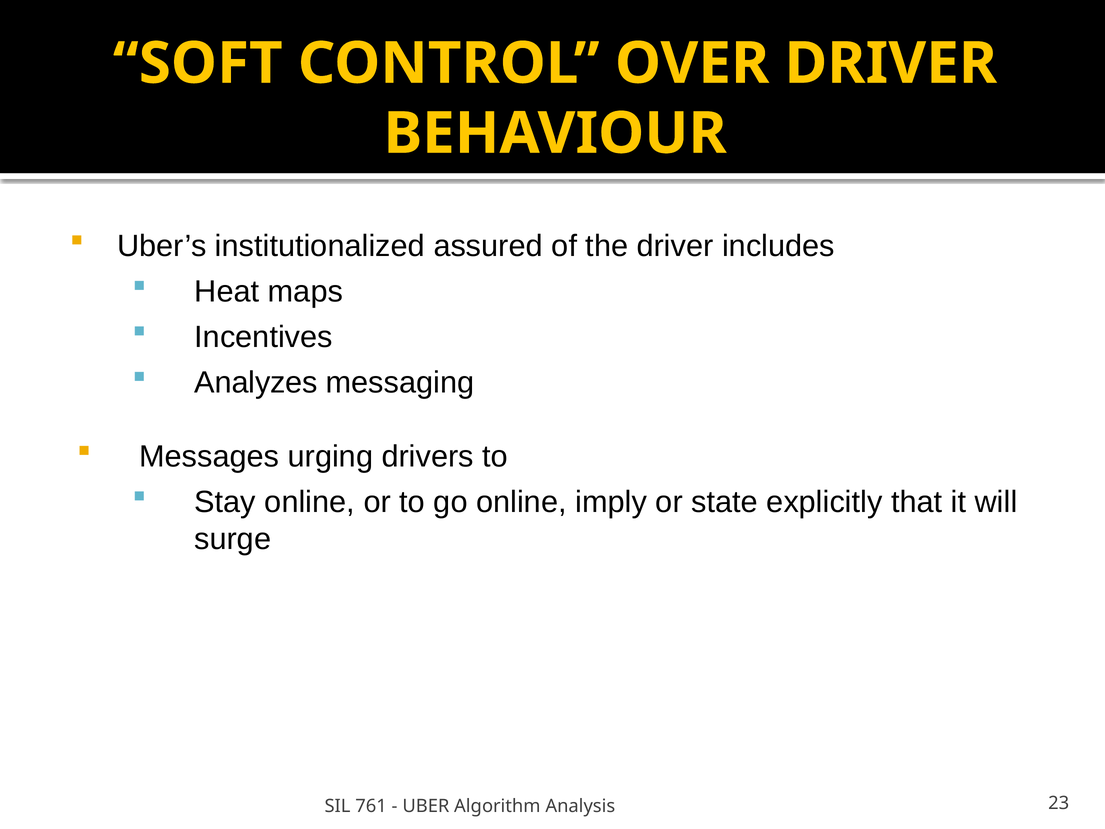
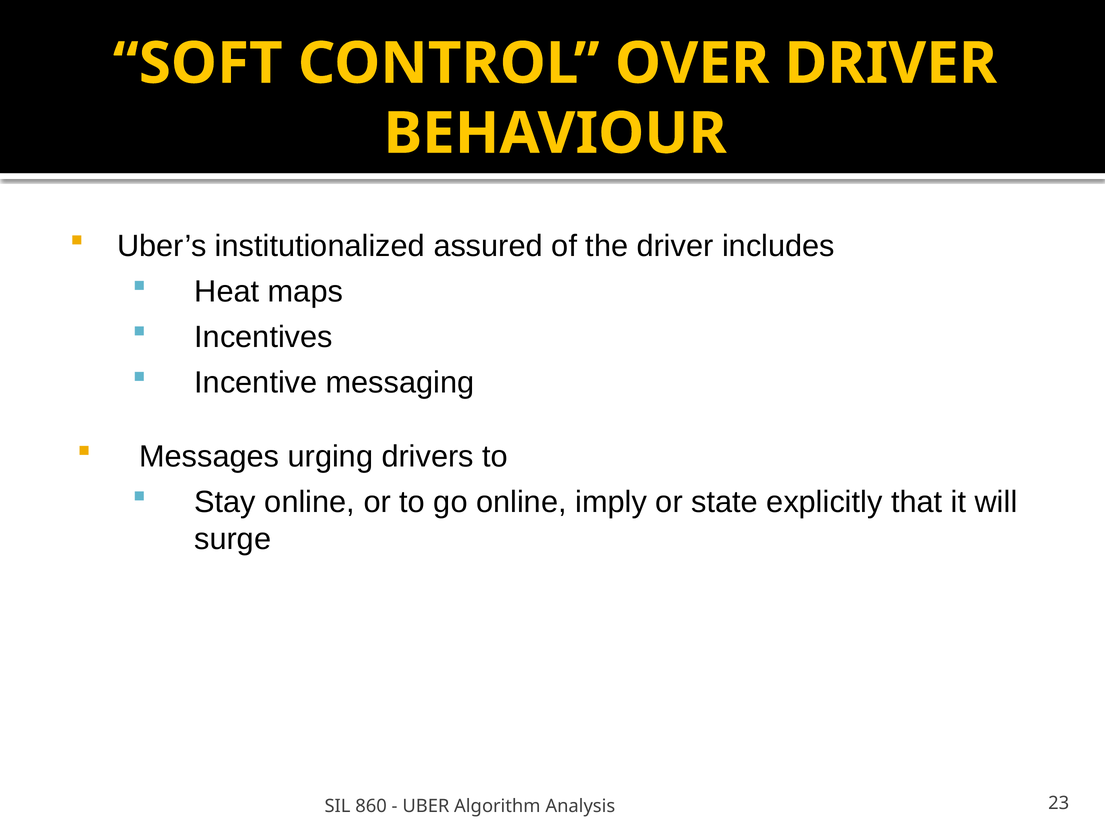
Analyzes: Analyzes -> Incentive
761: 761 -> 860
